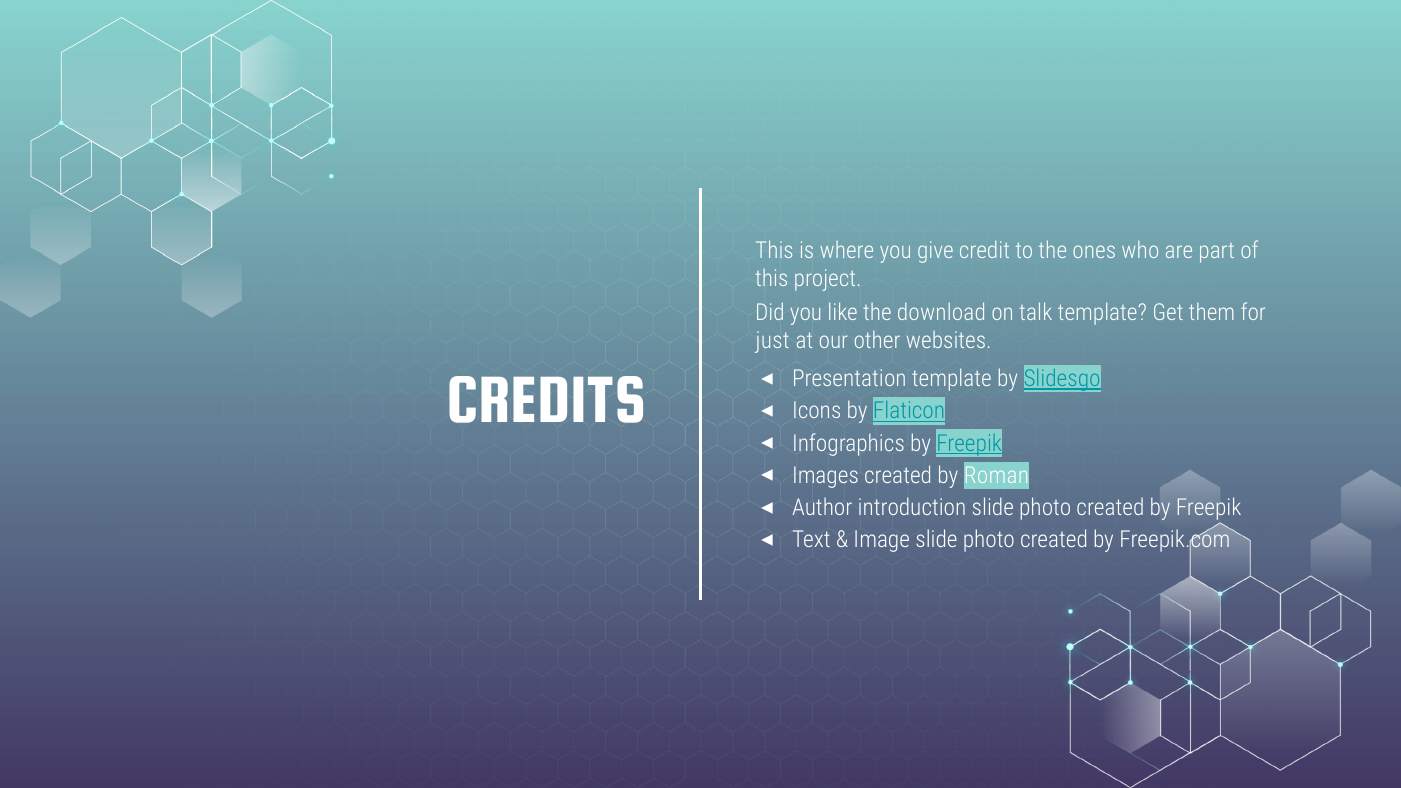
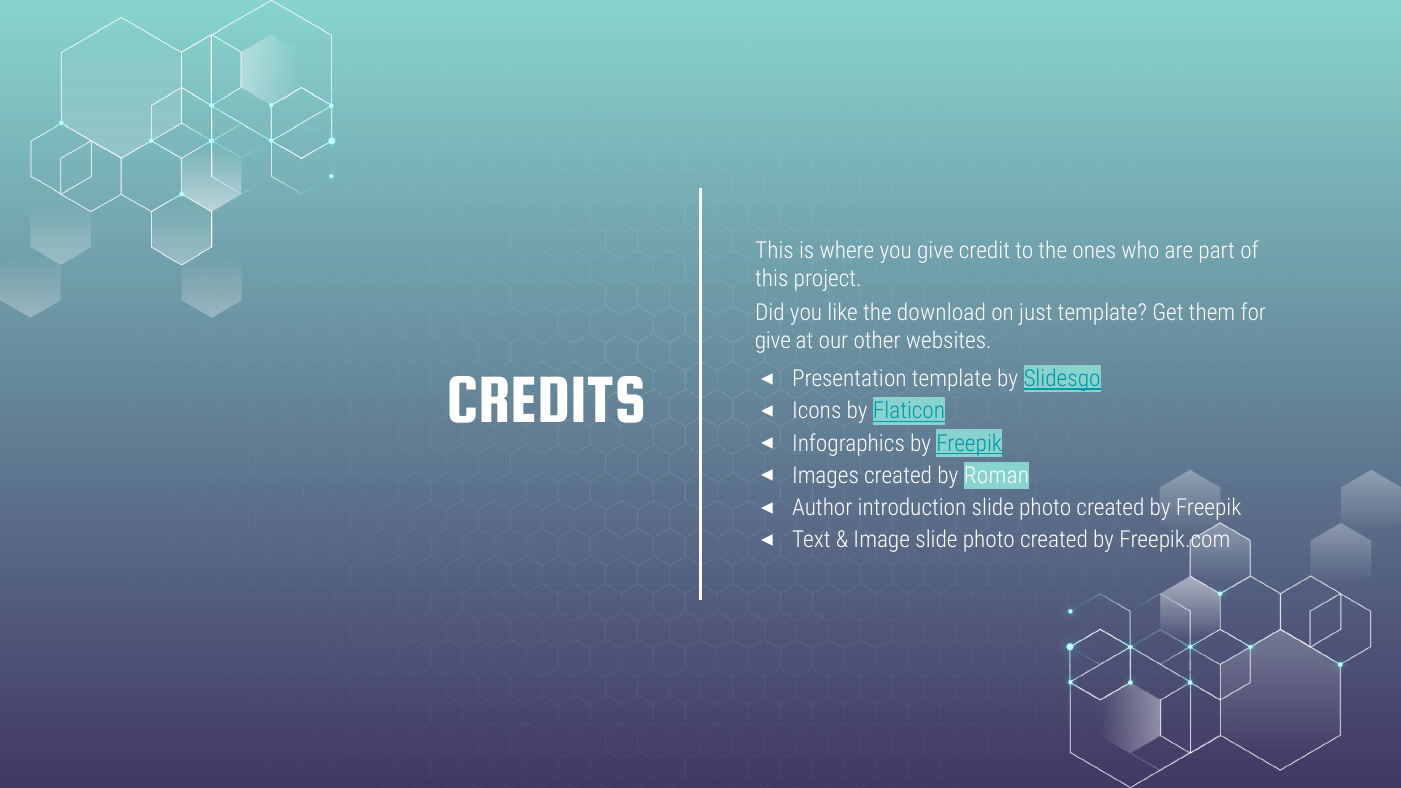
talk: talk -> just
just at (773, 341): just -> give
